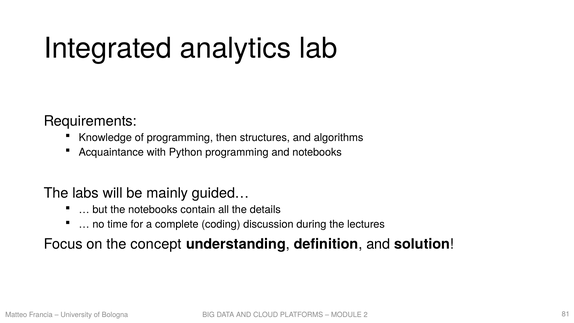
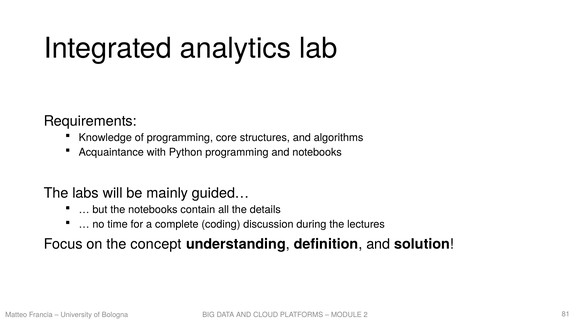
then: then -> core
